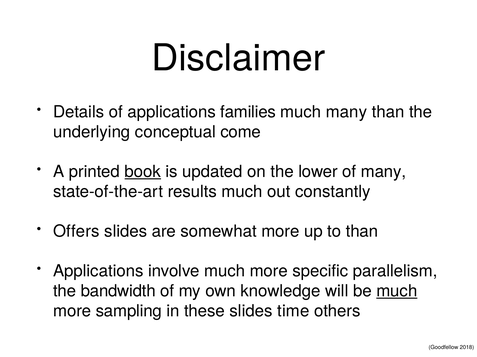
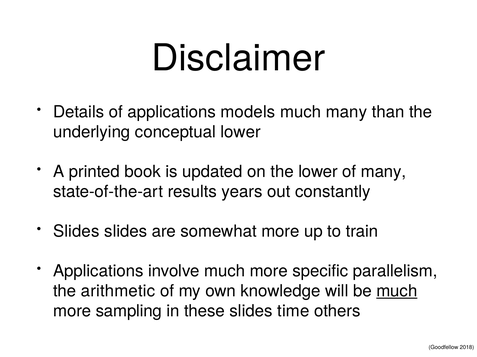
families: families -> models
conceptual come: come -> lower
book underline: present -> none
results much: much -> years
Offers at (76, 232): Offers -> Slides
to than: than -> train
bandwidth: bandwidth -> arithmetic
